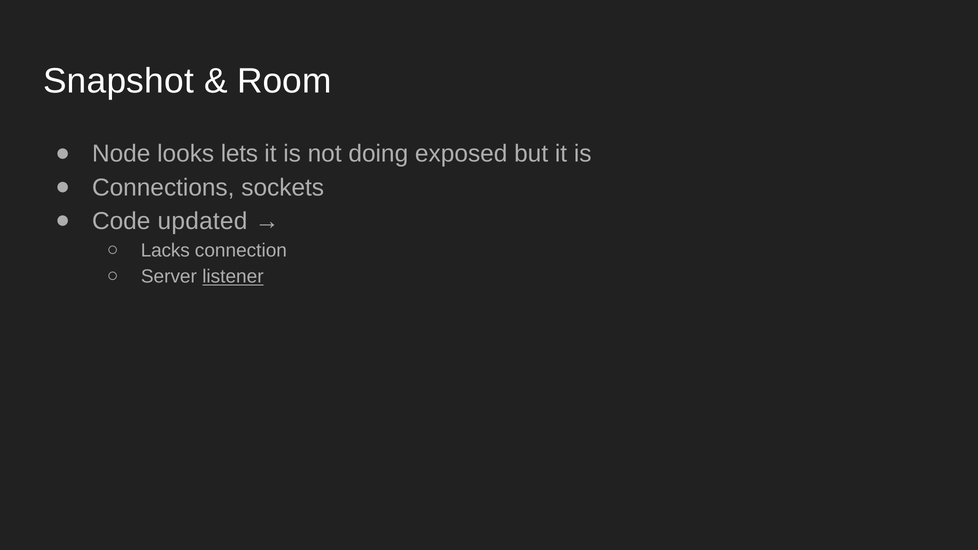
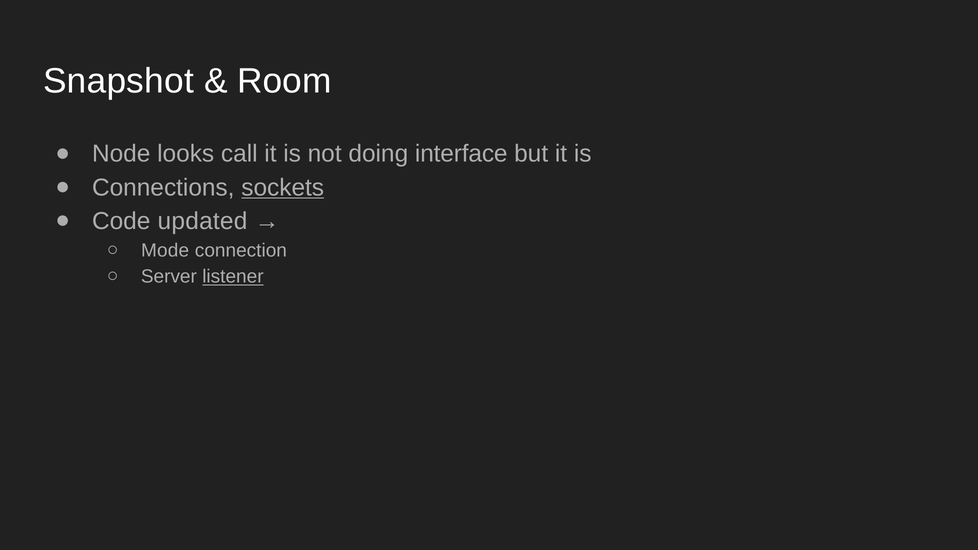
lets: lets -> call
exposed: exposed -> interface
sockets underline: none -> present
Lacks: Lacks -> Mode
